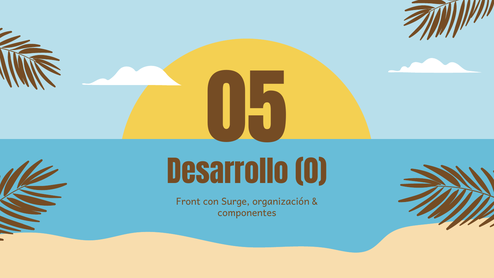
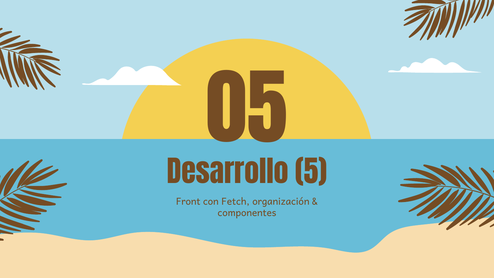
0: 0 -> 5
Surge: Surge -> Fetch
